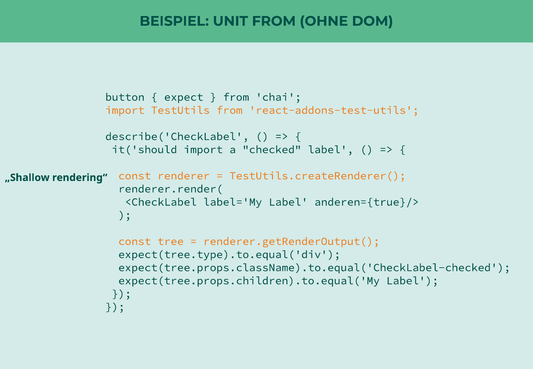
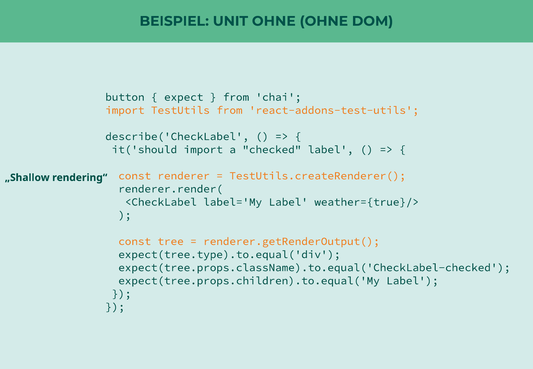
UNIT FROM: FROM -> OHNE
anderen={true}/>: anderen={true}/> -> weather={true}/>
